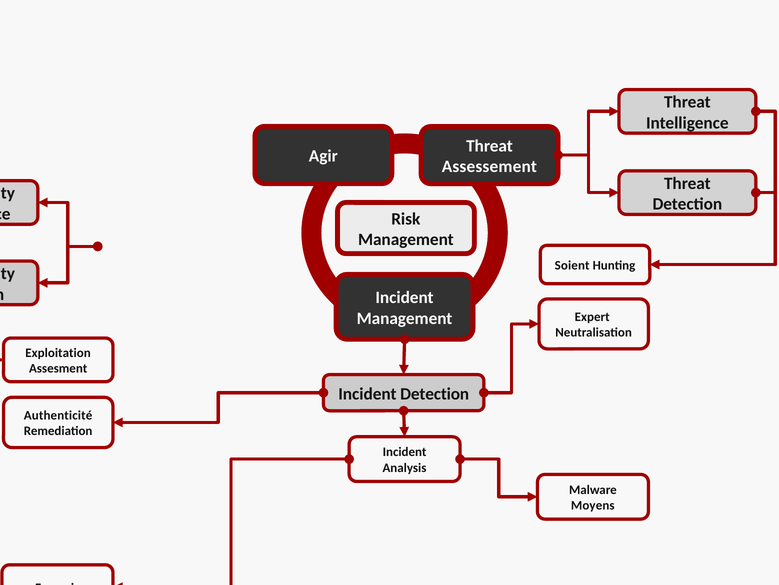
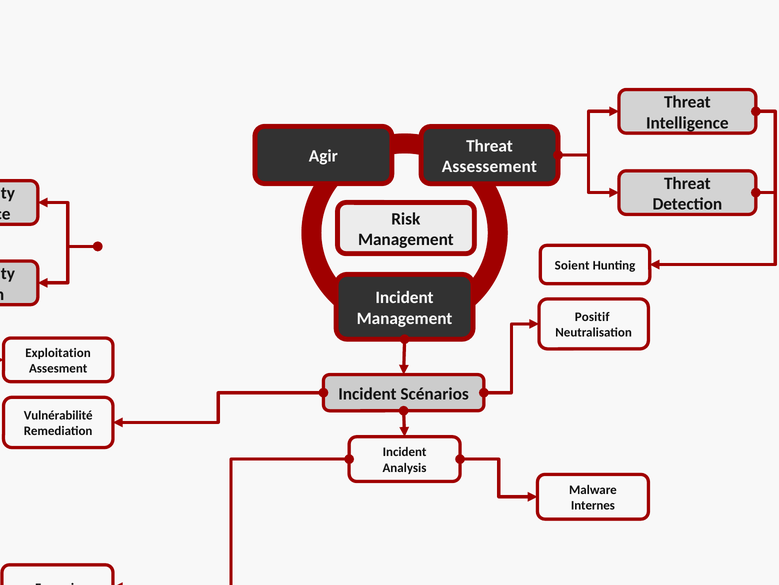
Expert: Expert -> Positif
Incident Detection: Detection -> Scénarios
Authenticité: Authenticité -> Vulnérabilité
Moyens: Moyens -> Internes
